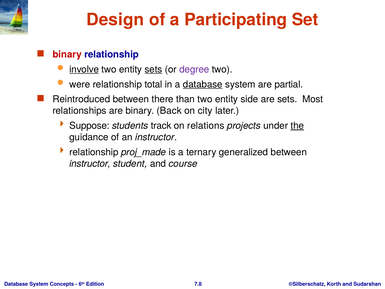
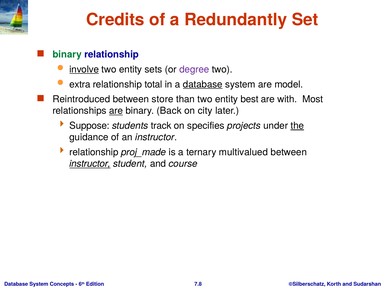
Design: Design -> Credits
Participating: Participating -> Redundantly
binary at (67, 54) colour: red -> green
sets at (153, 69) underline: present -> none
were: were -> extra
partial: partial -> model
there: there -> store
side: side -> best
are sets: sets -> with
are at (116, 111) underline: none -> present
relations: relations -> specifies
generalized: generalized -> multivalued
instructor at (90, 164) underline: none -> present
